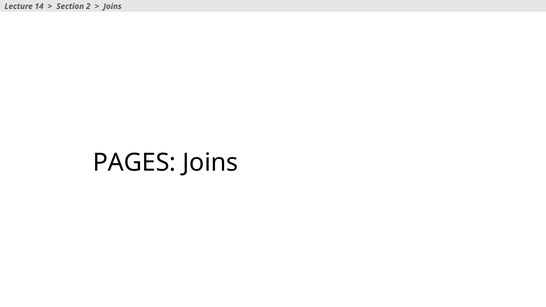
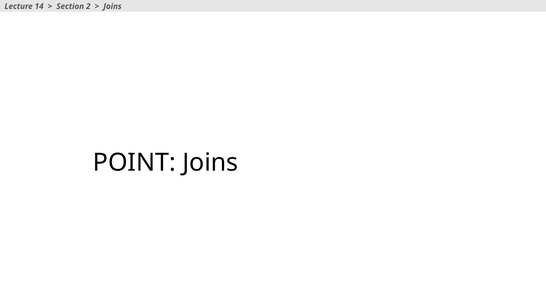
PAGES: PAGES -> POINT
